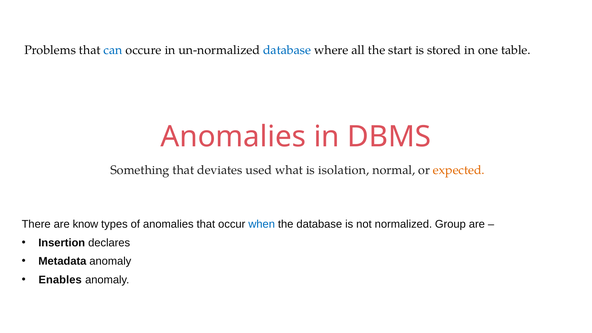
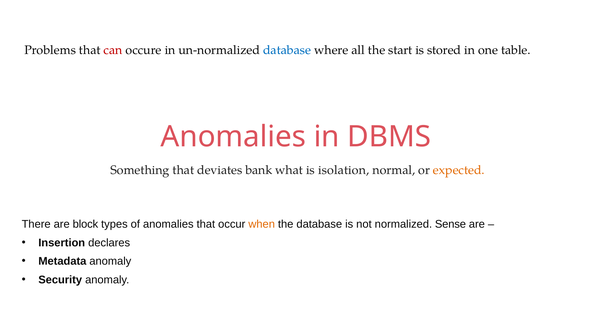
can colour: blue -> red
used: used -> bank
know: know -> block
when colour: blue -> orange
Group: Group -> Sense
Enables: Enables -> Security
